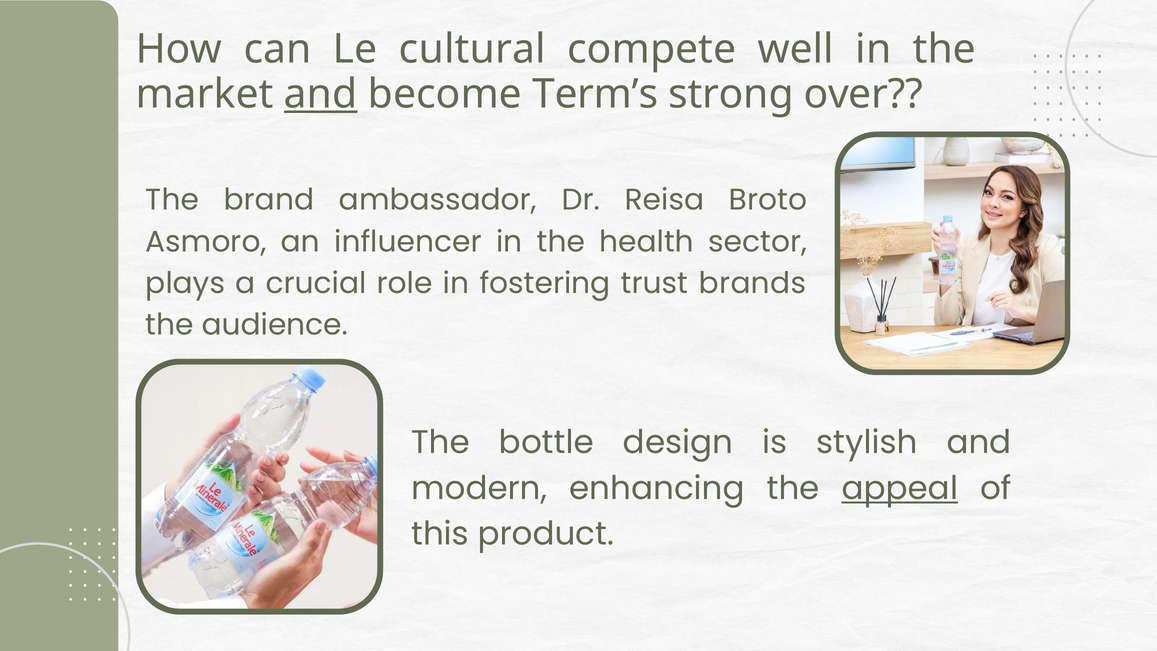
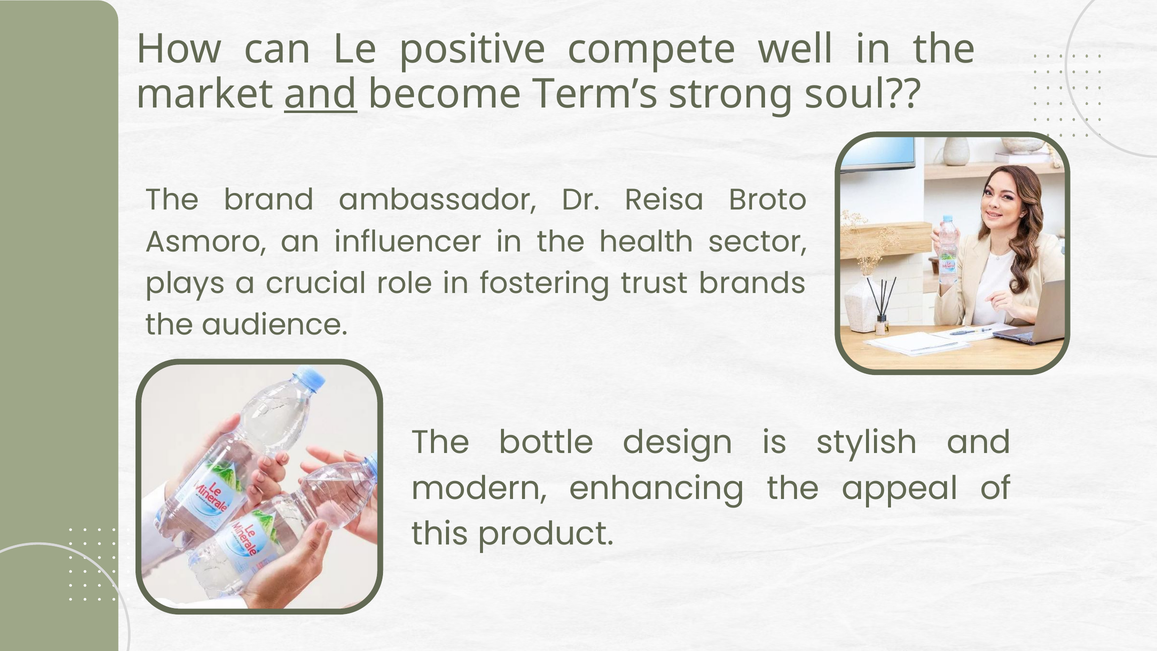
cultural: cultural -> positive
over: over -> soul
appeal underline: present -> none
